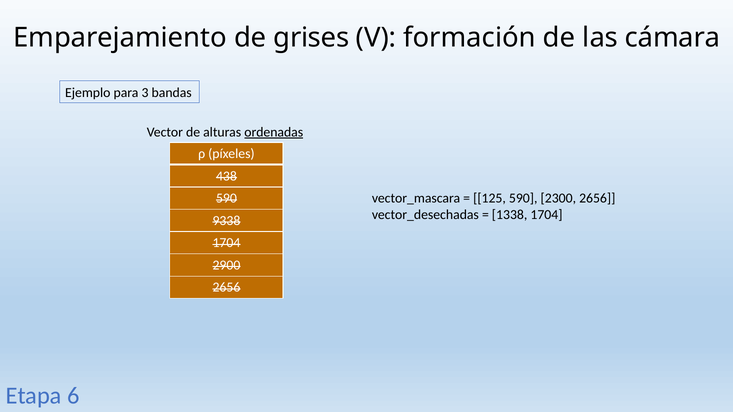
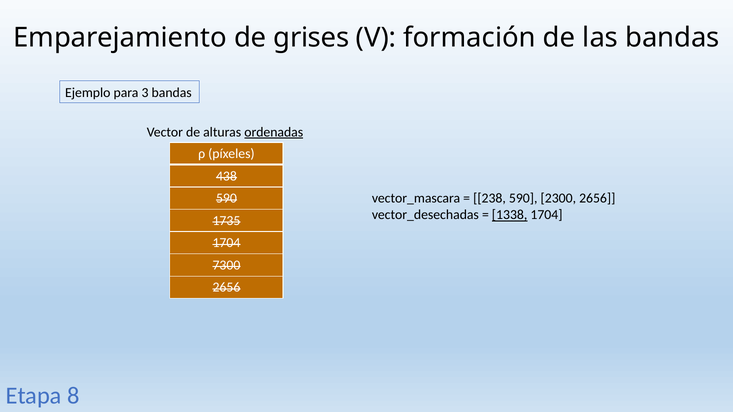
las cámara: cámara -> bandas
125: 125 -> 238
1338 underline: none -> present
9338: 9338 -> 1735
2900: 2900 -> 7300
6: 6 -> 8
